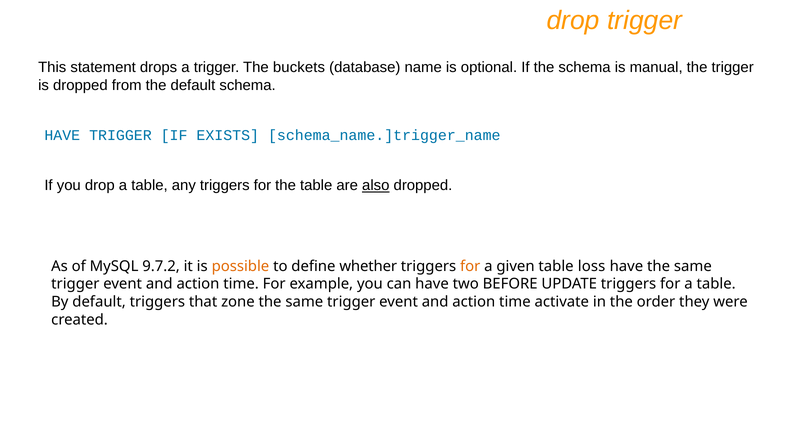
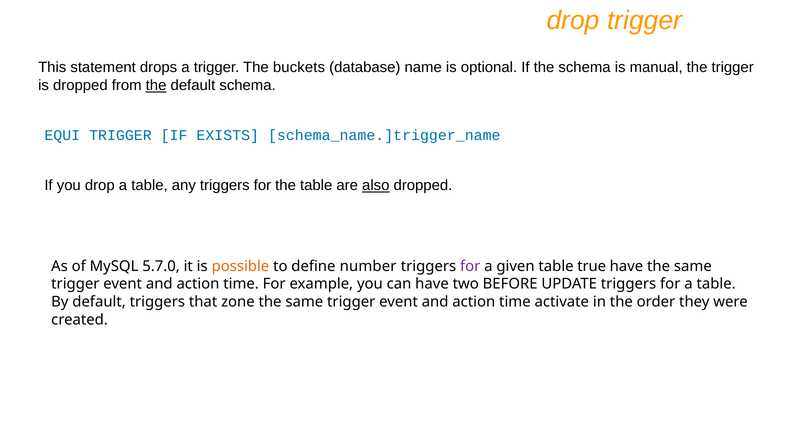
the at (156, 85) underline: none -> present
HAVE at (62, 136): HAVE -> EQUI
9.7.2: 9.7.2 -> 5.7.0
whether: whether -> number
for at (470, 266) colour: orange -> purple
loss: loss -> true
